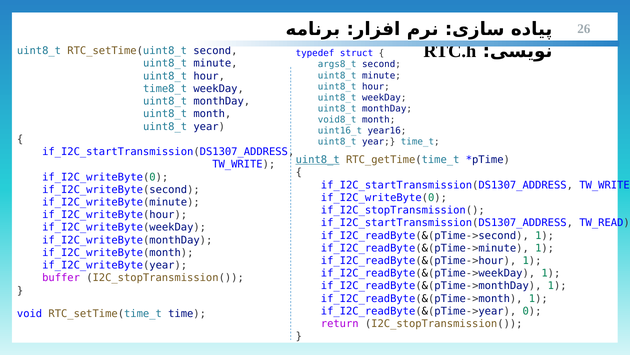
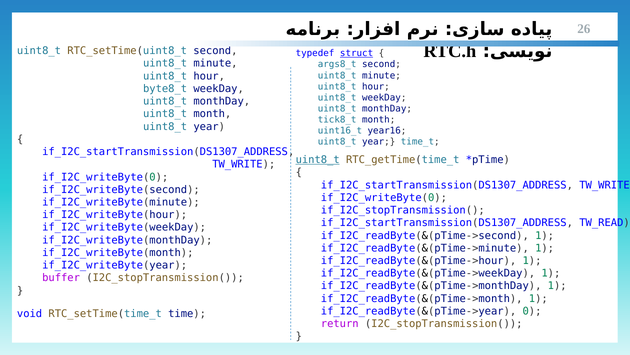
struct underline: none -> present
time8_t: time8_t -> byte8_t
void8_t: void8_t -> tick8_t
